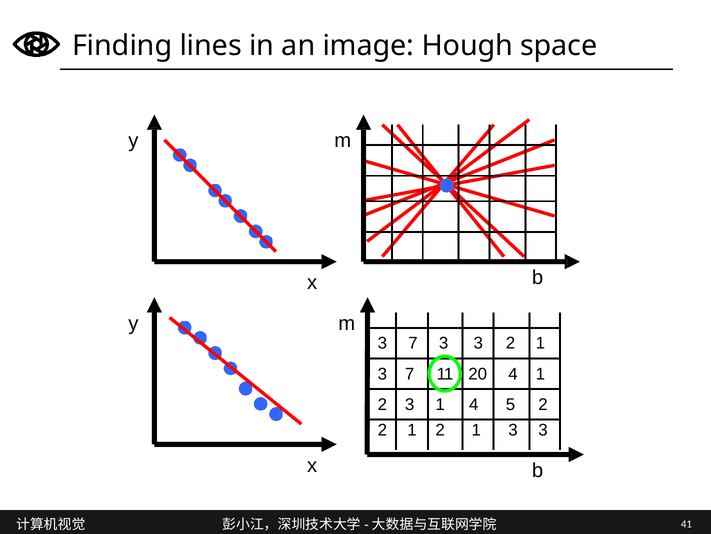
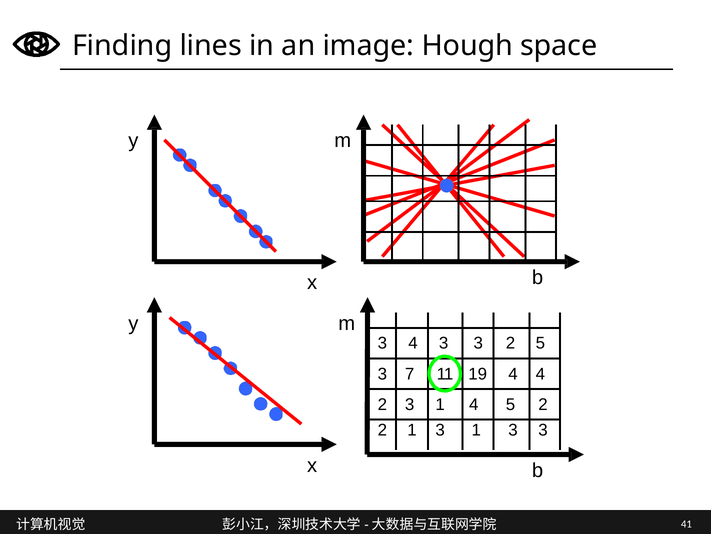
7 at (413, 343): 7 -> 4
3 2 1: 1 -> 5
20: 20 -> 19
4 1: 1 -> 4
2 1 2: 2 -> 3
